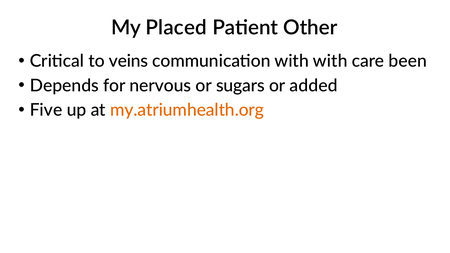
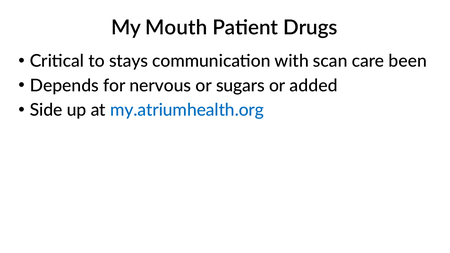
Placed: Placed -> Mouth
Other: Other -> Drugs
veins: veins -> stays
with with: with -> scan
Five: Five -> Side
my.atriumhealth.org colour: orange -> blue
